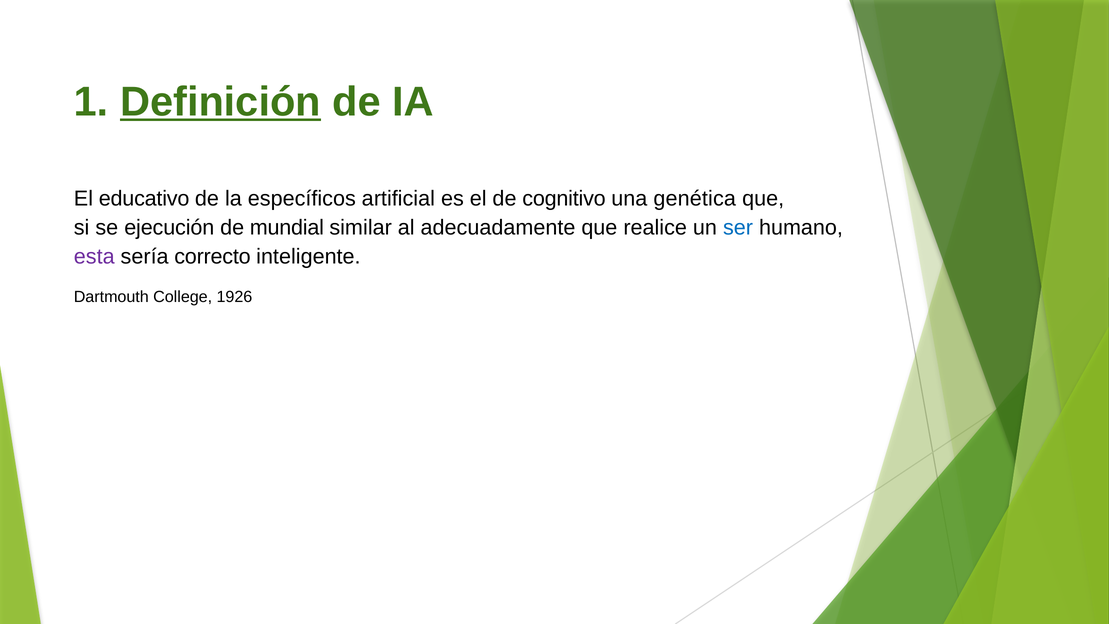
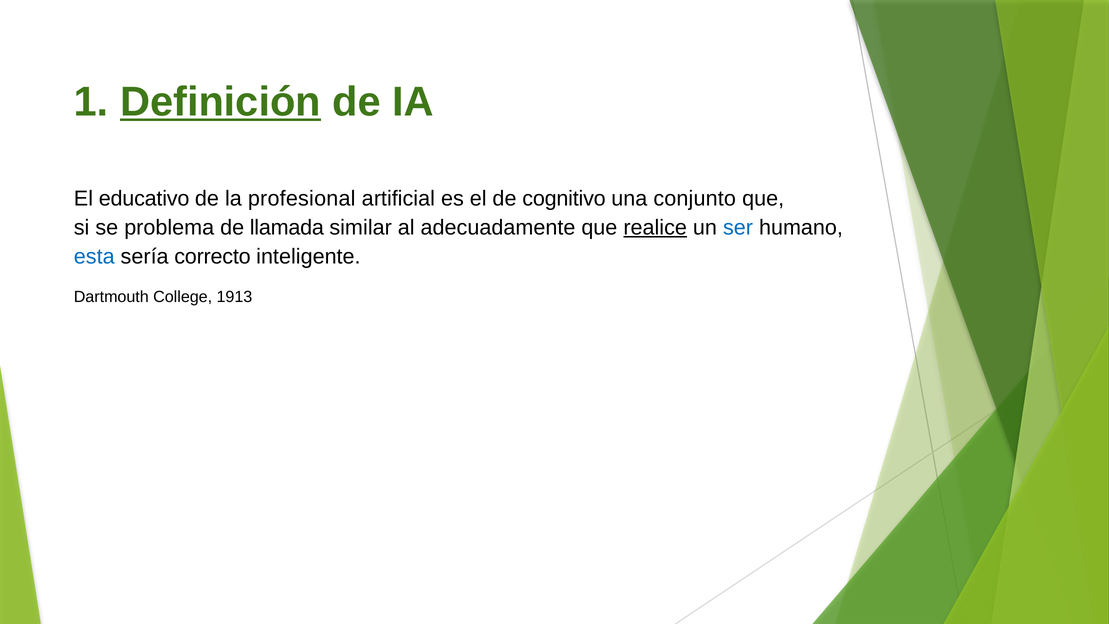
específicos: específicos -> profesional
genética: genética -> conjunto
ejecución: ejecución -> problema
mundial: mundial -> llamada
realice underline: none -> present
esta colour: purple -> blue
1926: 1926 -> 1913
